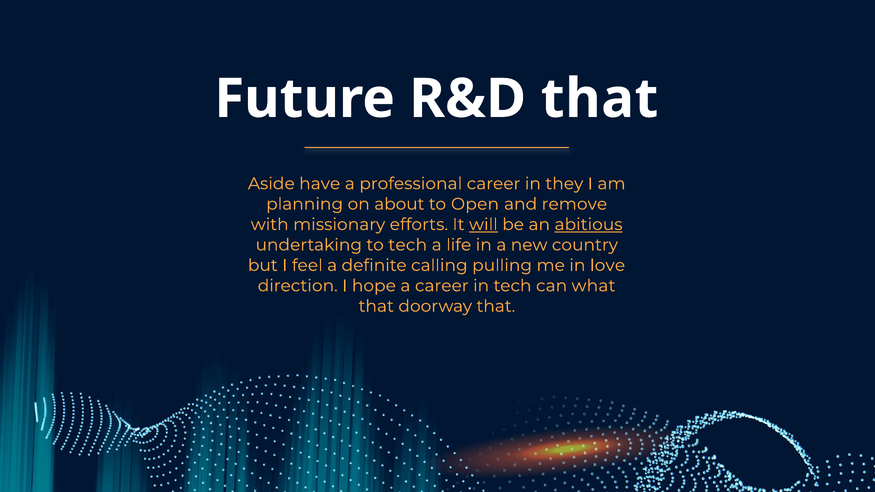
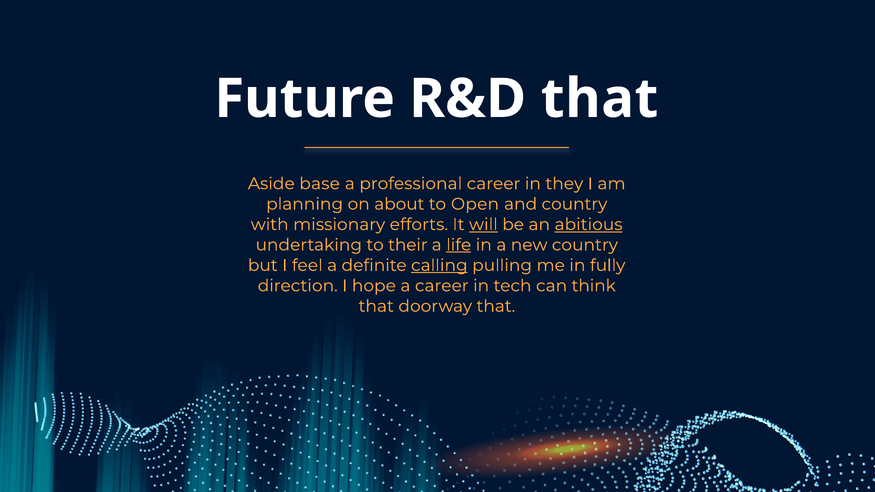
have: have -> base
and remove: remove -> country
to tech: tech -> their
life underline: none -> present
calling underline: none -> present
love: love -> fully
what: what -> think
